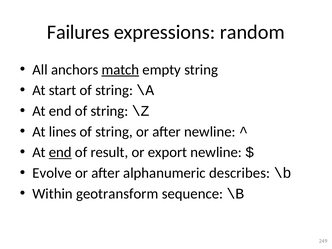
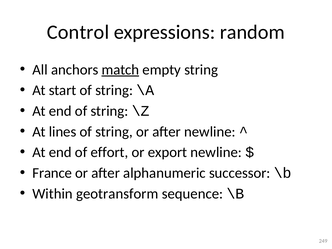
Failures: Failures -> Control
end at (60, 152) underline: present -> none
result: result -> effort
Evolve: Evolve -> France
describes: describes -> successor
